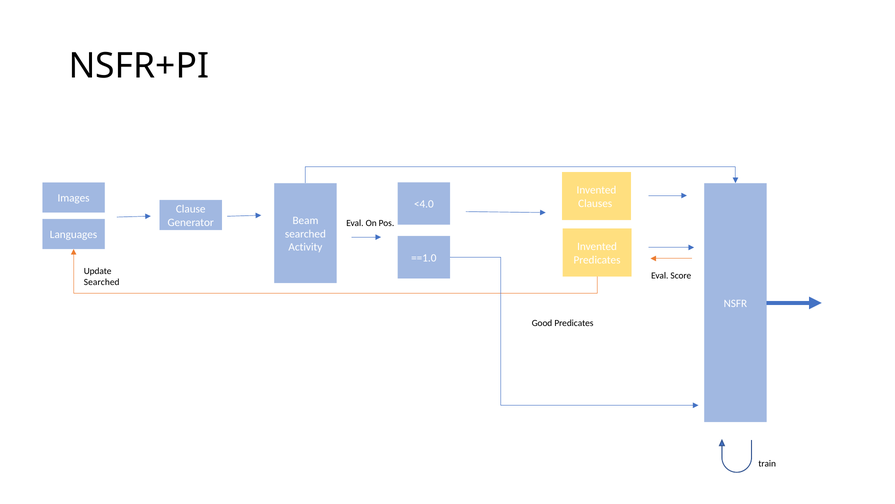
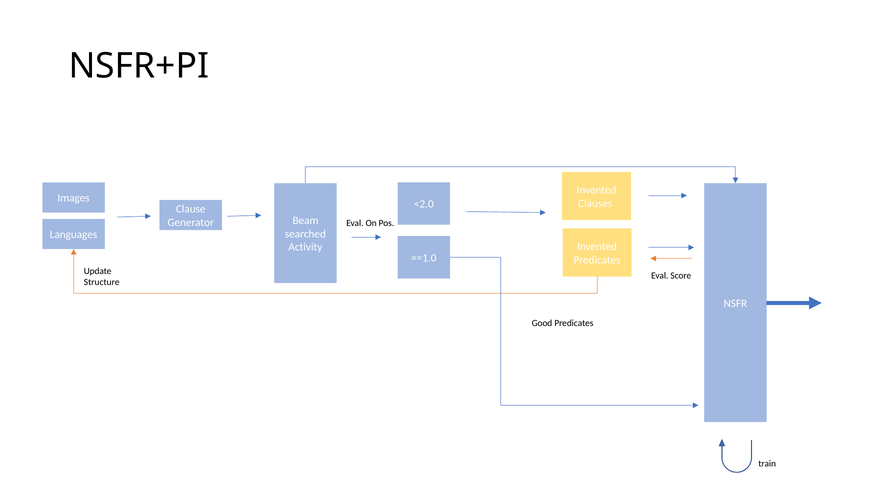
<4.0: <4.0 -> <2.0
Searched at (102, 282): Searched -> Structure
